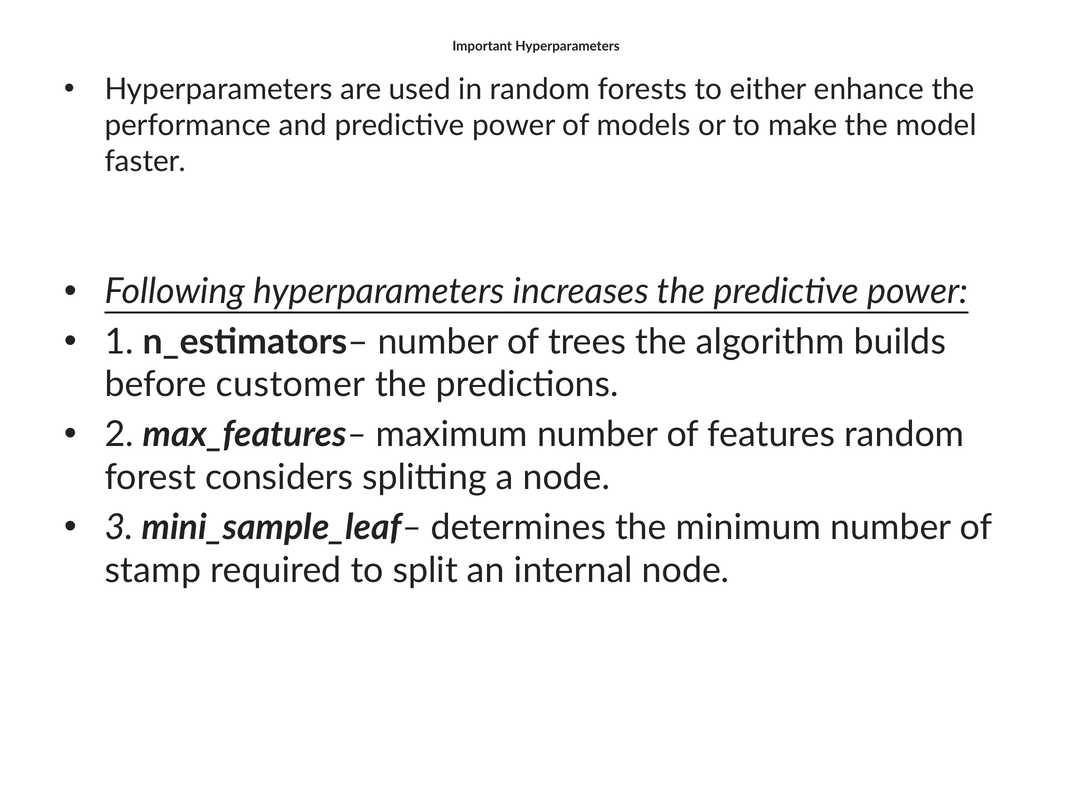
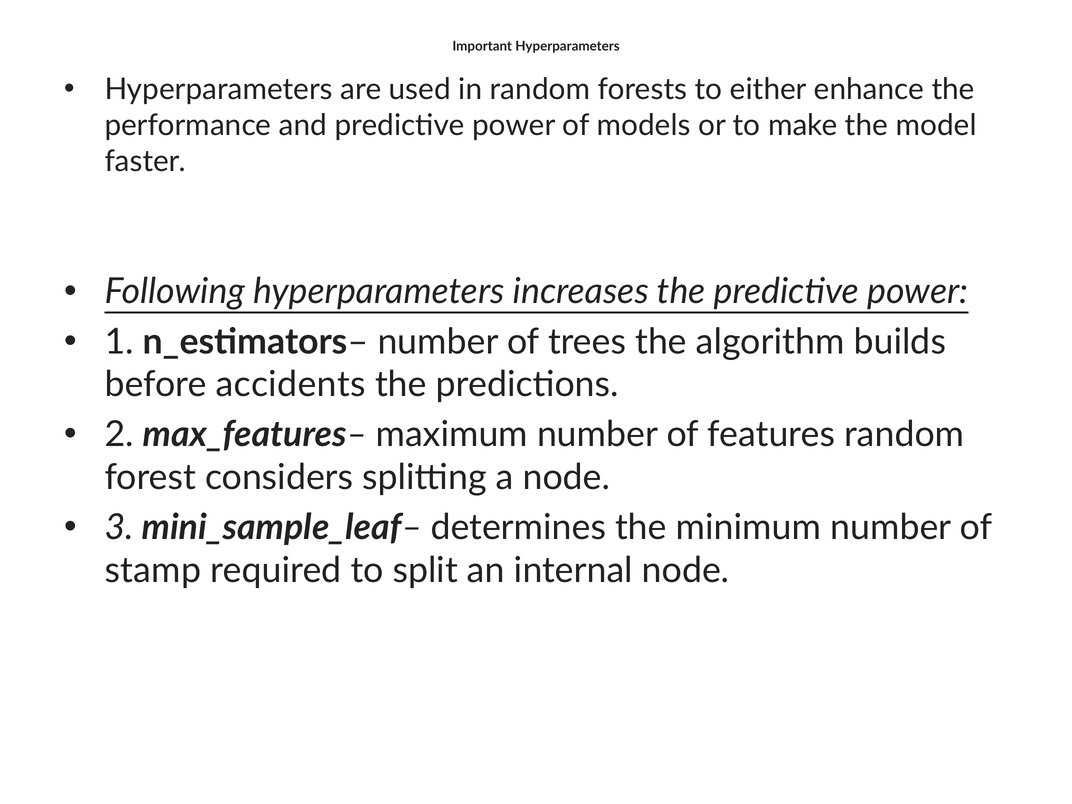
customer: customer -> accidents
